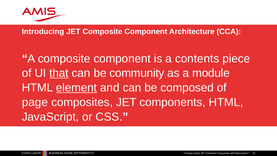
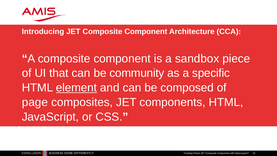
contents: contents -> sandbox
that underline: present -> none
module: module -> specific
